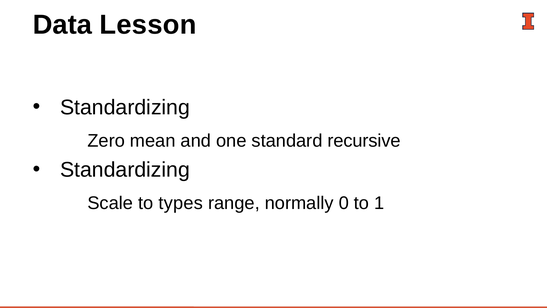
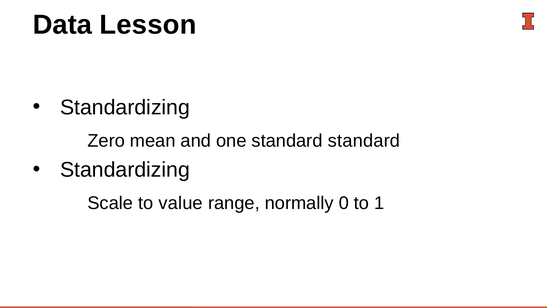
standard recursive: recursive -> standard
types: types -> value
